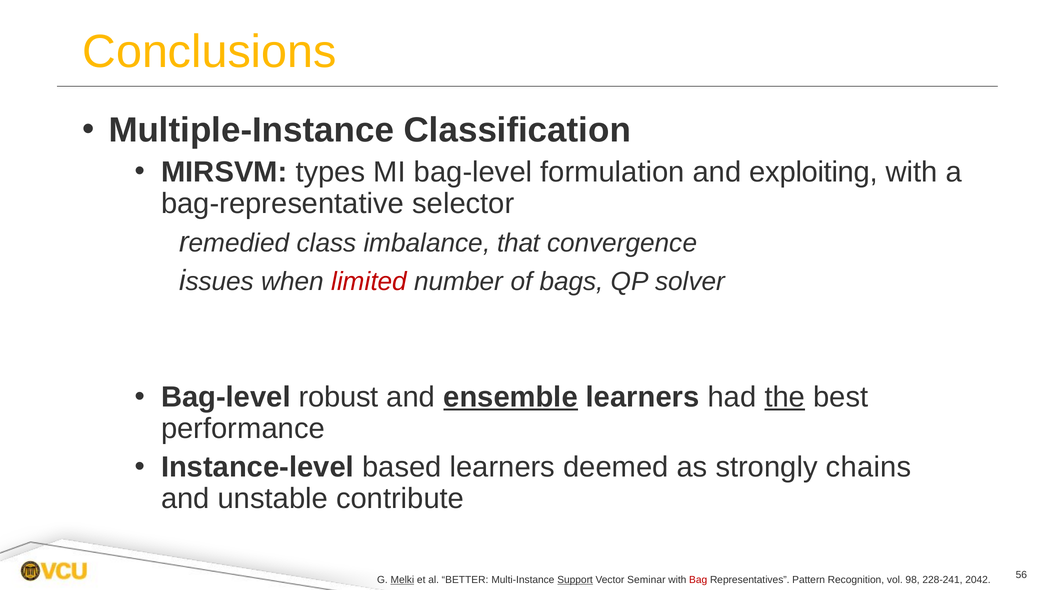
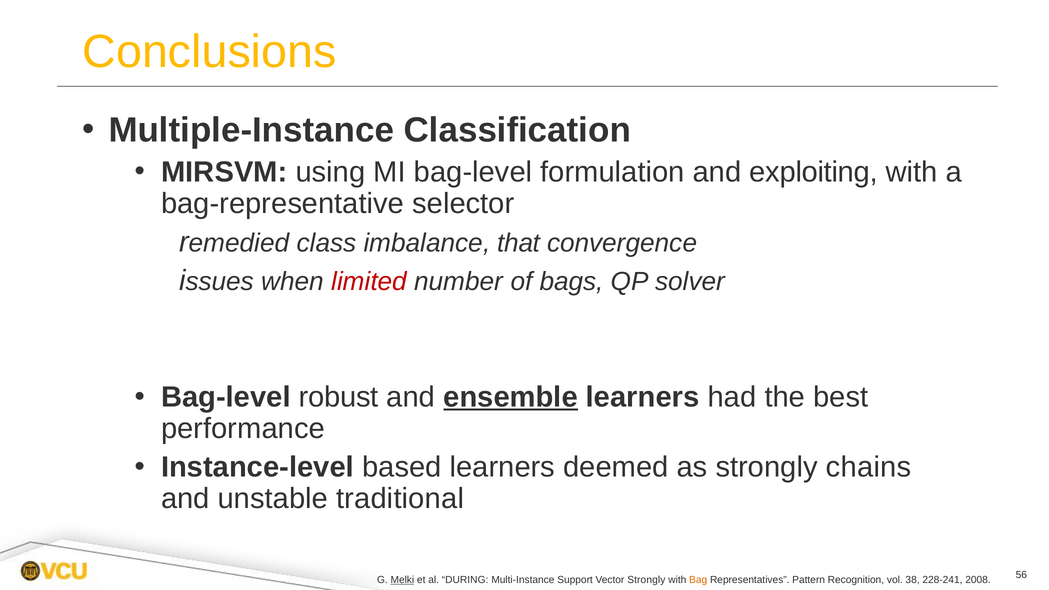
types: types -> using
the underline: present -> none
contribute: contribute -> traditional
BETTER: BETTER -> DURING
Support underline: present -> none
Vector Seminar: Seminar -> Strongly
Bag colour: red -> orange
98: 98 -> 38
2042: 2042 -> 2008
